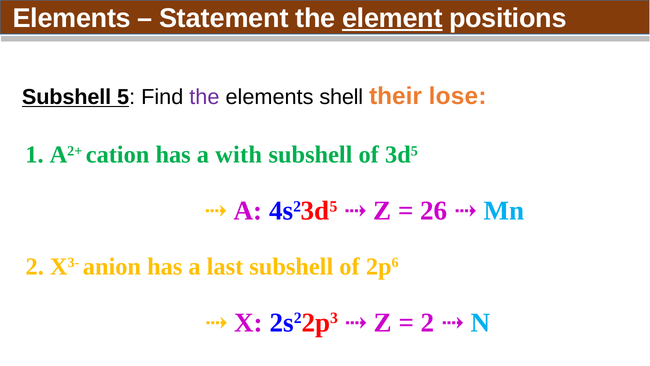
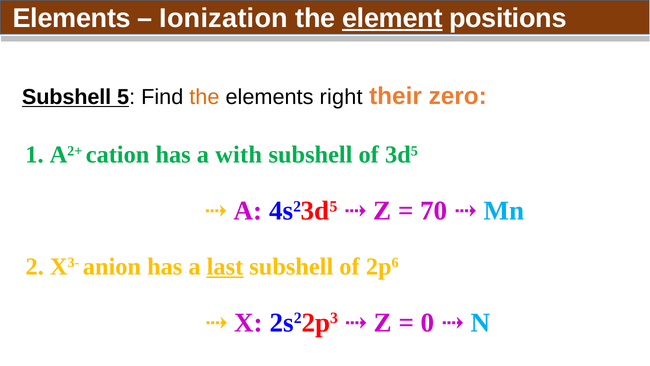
Statement: Statement -> Ionization
the at (204, 97) colour: purple -> orange
shell: shell -> right
lose: lose -> zero
26: 26 -> 70
last underline: none -> present
2 at (428, 322): 2 -> 0
